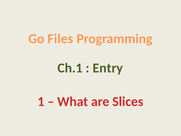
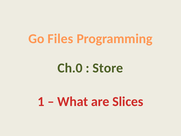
Ch.1: Ch.1 -> Ch.0
Entry: Entry -> Store
